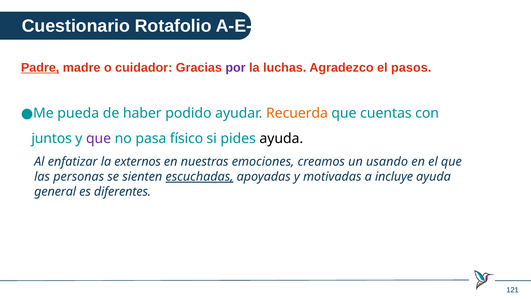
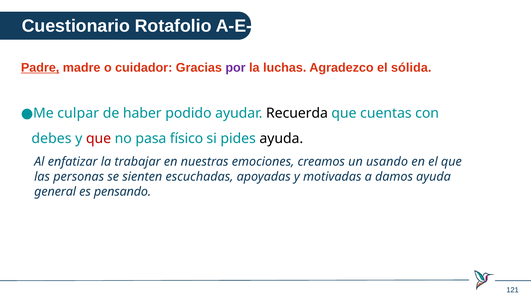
pasos: pasos -> sólida
pueda: pueda -> culpar
Recuerda colour: orange -> black
juntos: juntos -> debes
que at (99, 138) colour: purple -> red
externos: externos -> trabajar
escuchadas underline: present -> none
incluye: incluye -> damos
diferentes: diferentes -> pensando
